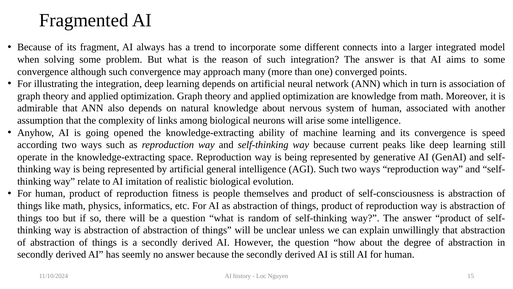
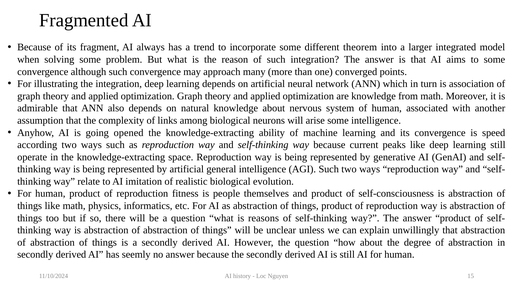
connects: connects -> theorem
random: random -> reasons
